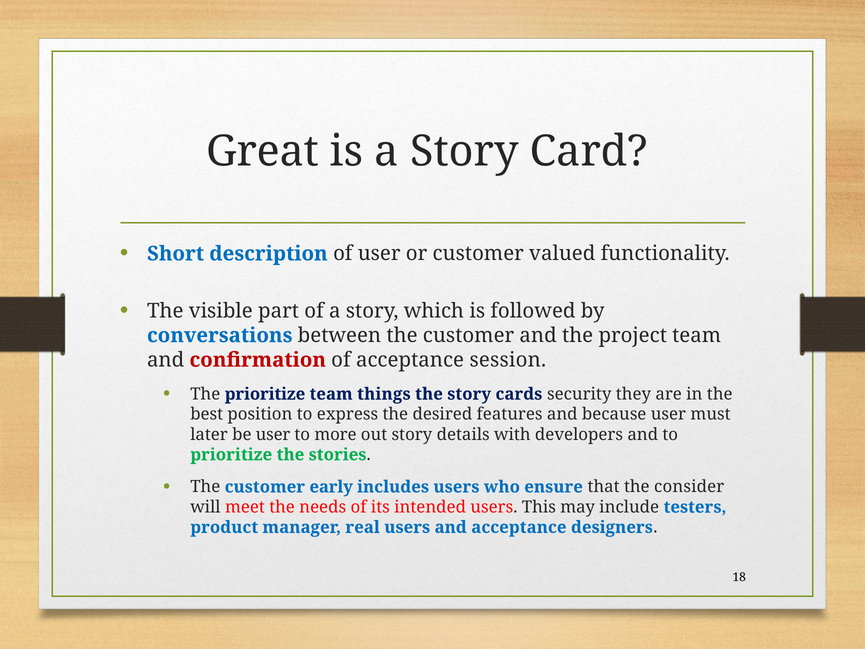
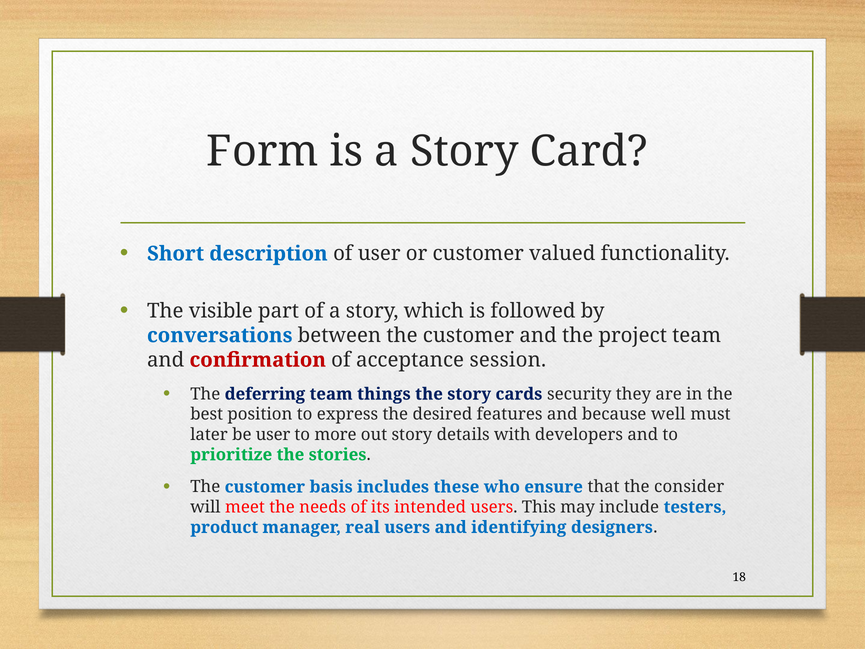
Great: Great -> Form
The prioritize: prioritize -> deferring
because user: user -> well
early: early -> basis
includes users: users -> these
and acceptance: acceptance -> identifying
